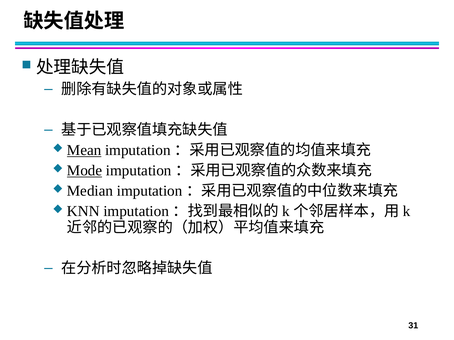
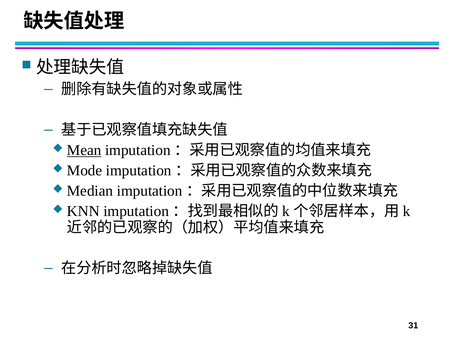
Mode underline: present -> none
